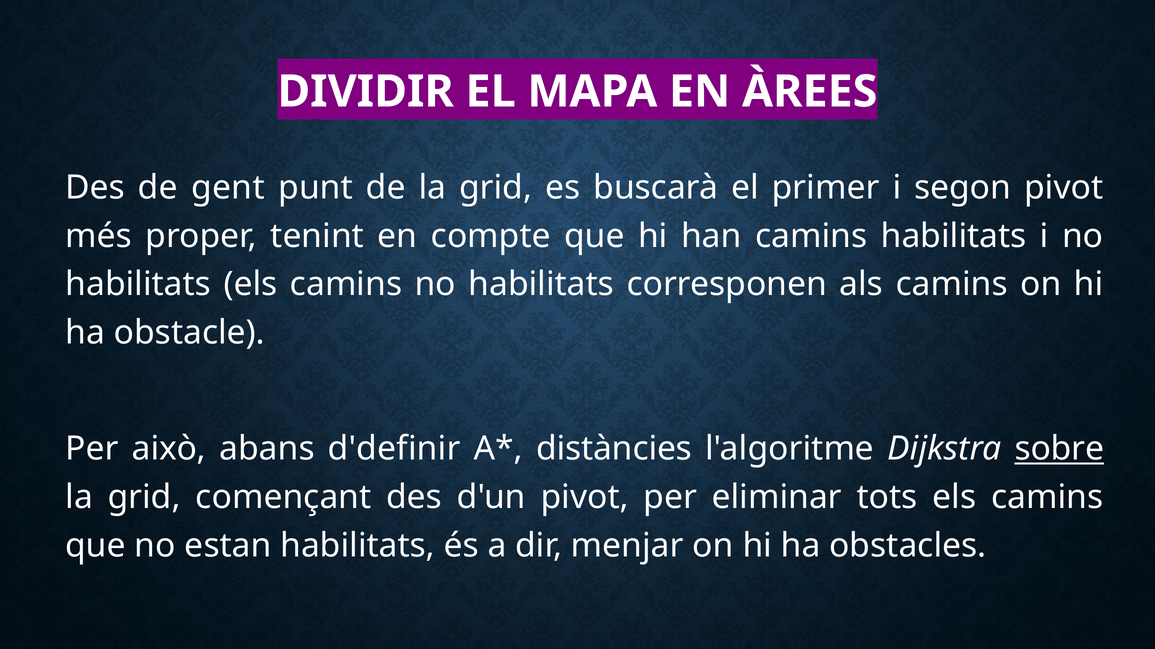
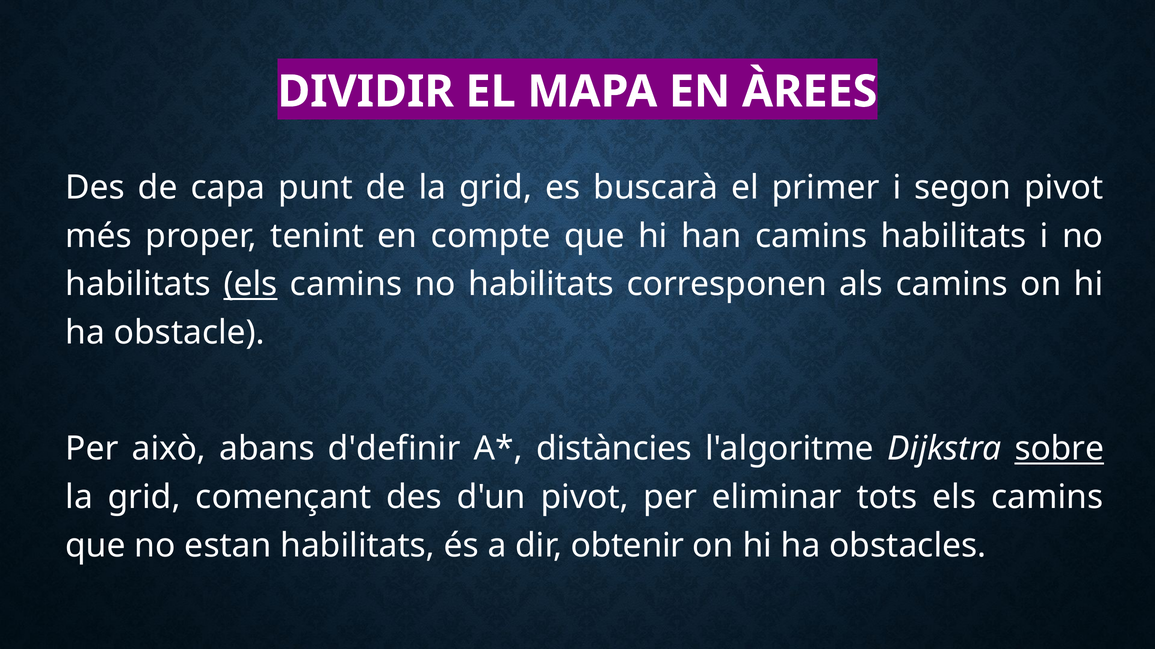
gent: gent -> capa
els at (251, 285) underline: none -> present
menjar: menjar -> obtenir
